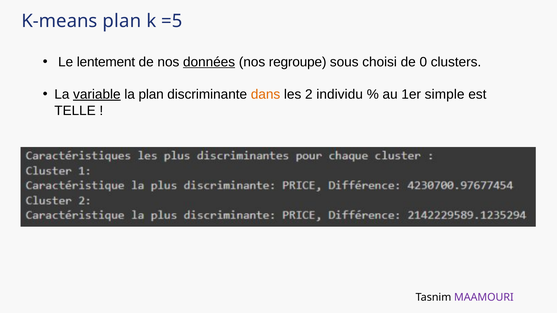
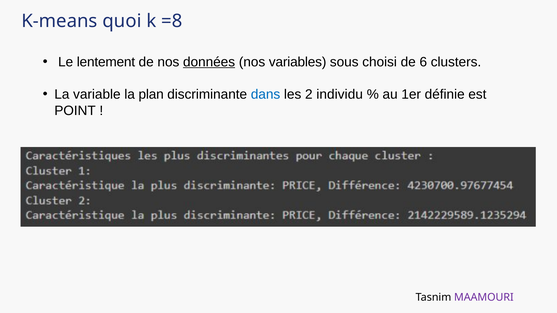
K-means plan: plan -> quoi
=5: =5 -> =8
regroupe: regroupe -> variables
0: 0 -> 6
variable underline: present -> none
dans colour: orange -> blue
simple: simple -> définie
TELLE: TELLE -> POINT
